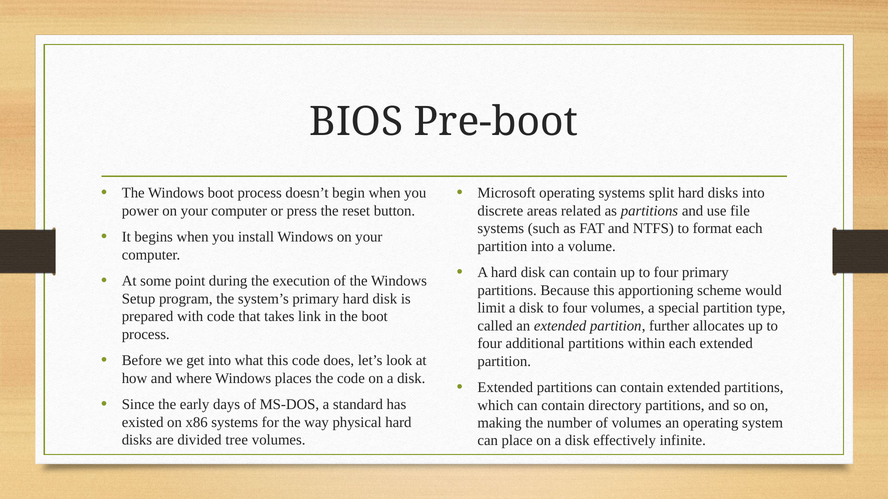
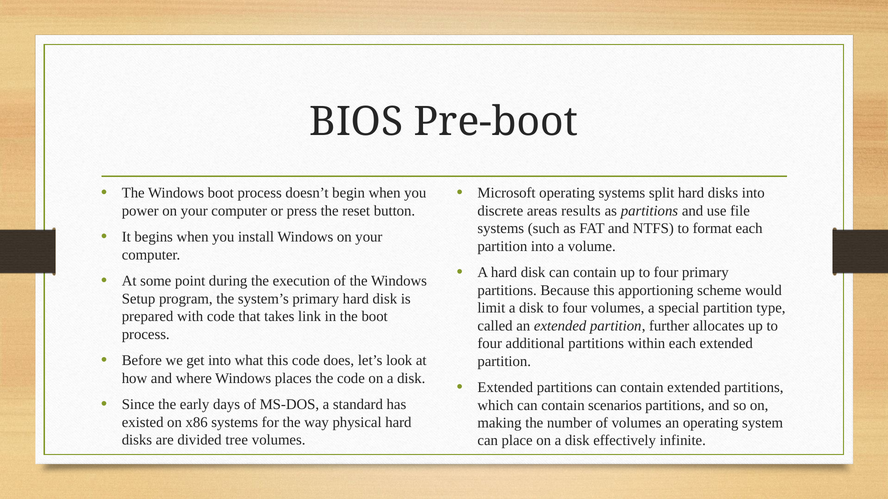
related: related -> results
directory: directory -> scenarios
